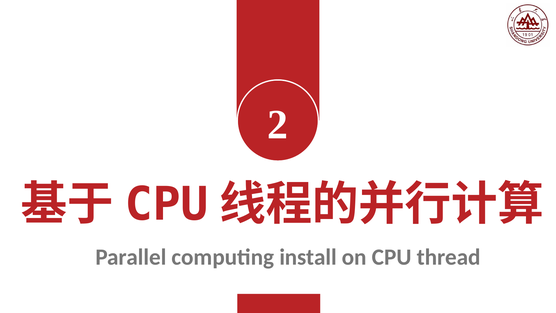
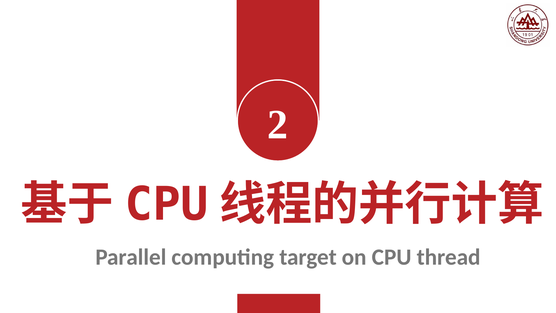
install: install -> target
